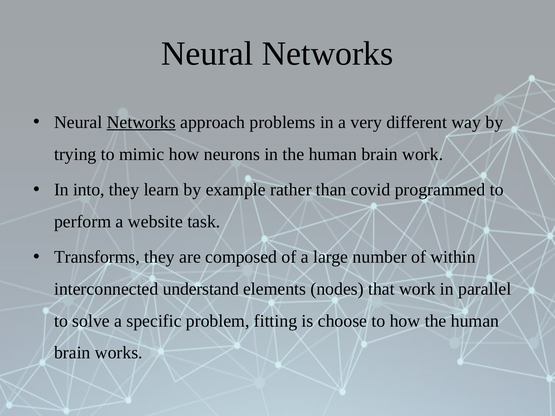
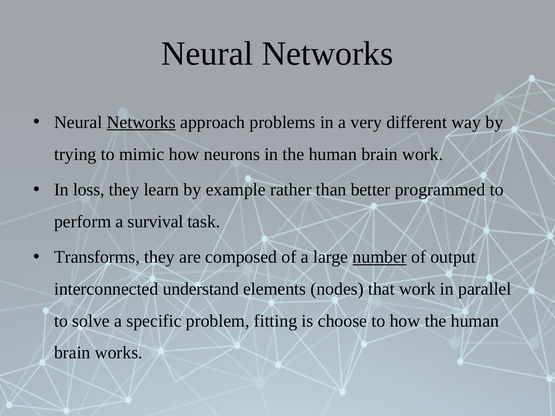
into: into -> loss
covid: covid -> better
website: website -> survival
number underline: none -> present
within: within -> output
